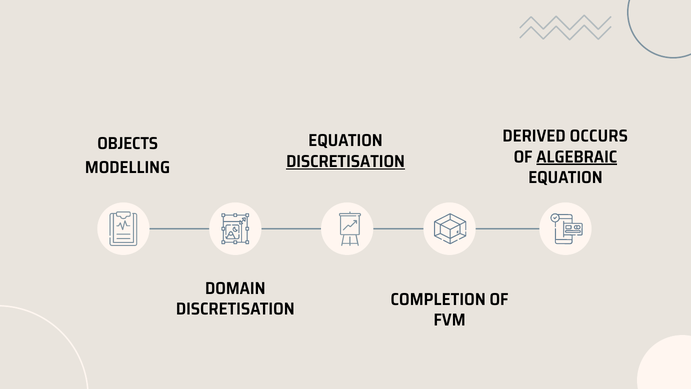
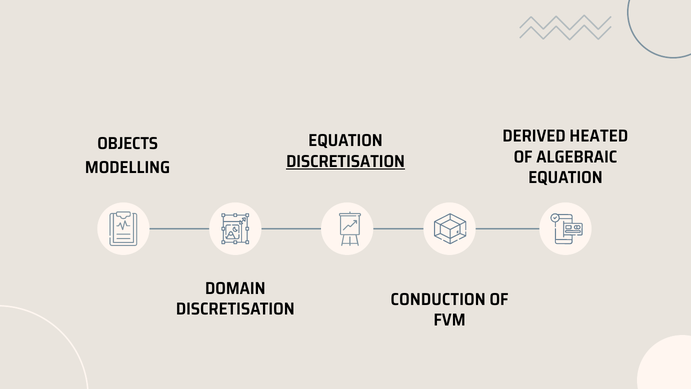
OCCURS: OCCURS -> HEATED
ALGEBRAIC underline: present -> none
COMPLETION: COMPLETION -> CONDUCTION
